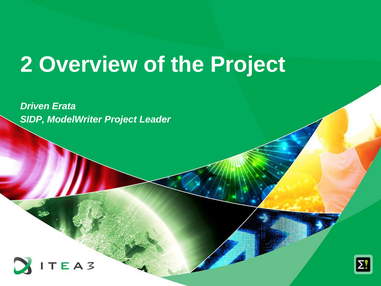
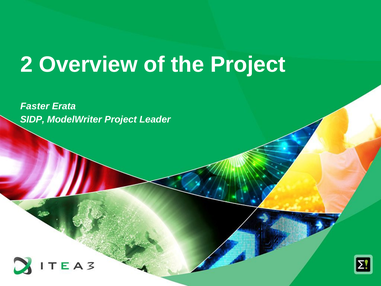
Driven: Driven -> Faster
